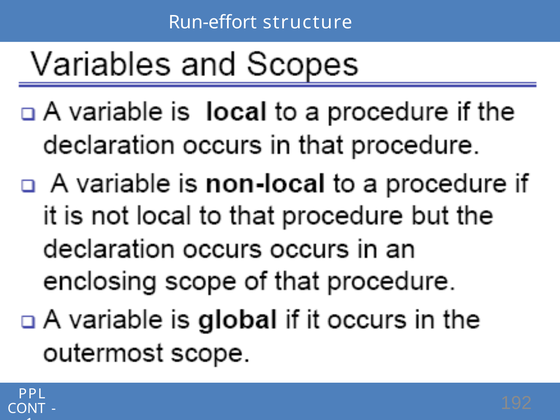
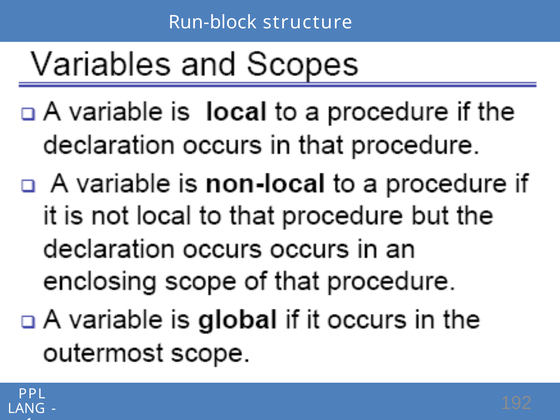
Run-effort: Run-effort -> Run-block
CONT: CONT -> LANG
